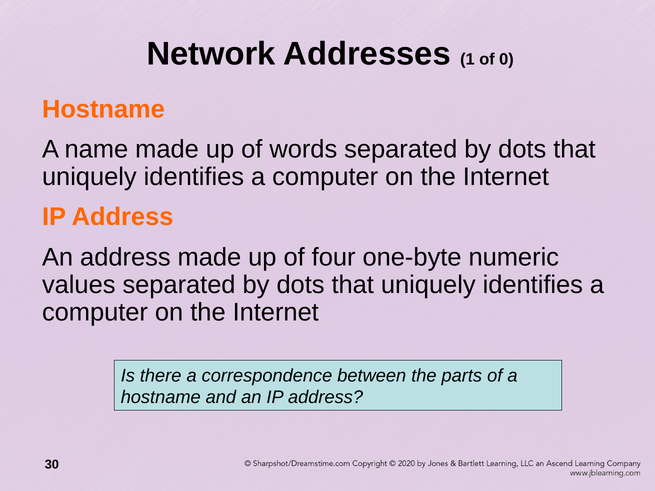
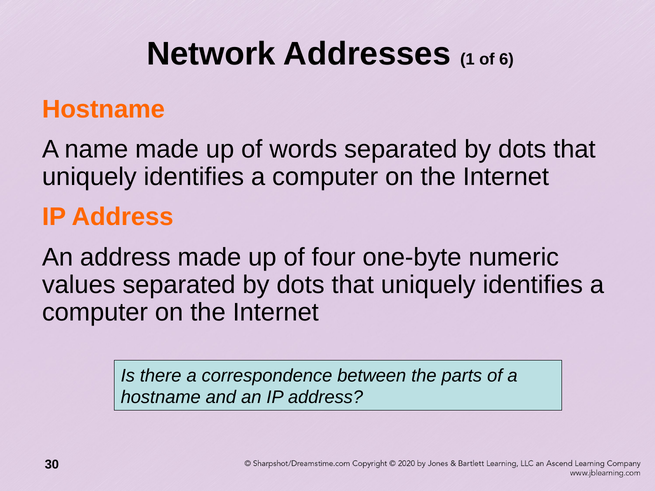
0: 0 -> 6
